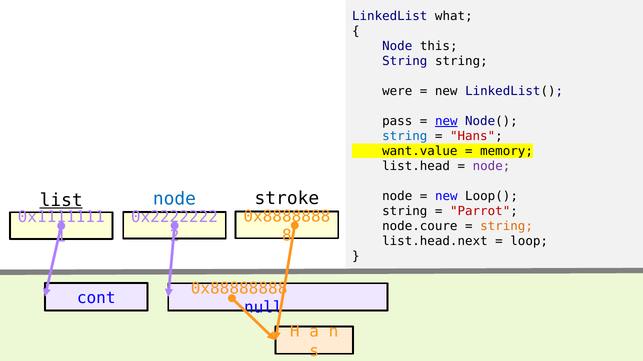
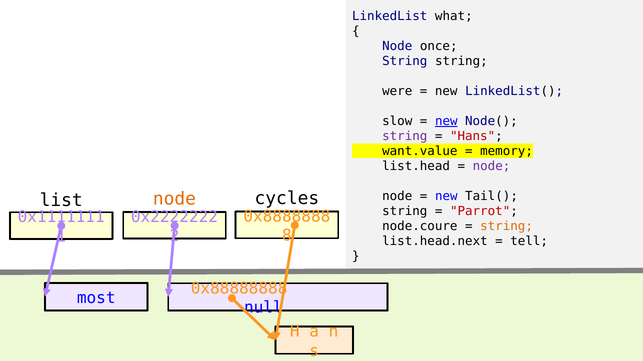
this: this -> once
pass: pass -> slow
string at (405, 136) colour: blue -> purple
Loop(: Loop( -> Tail(
stroke: stroke -> cycles
node at (174, 199) colour: blue -> orange
list underline: present -> none
loop: loop -> tell
cont: cont -> most
